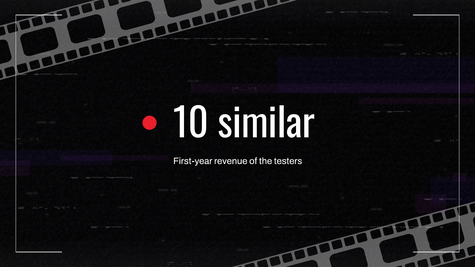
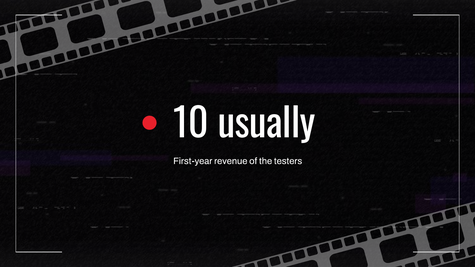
similar: similar -> usually
